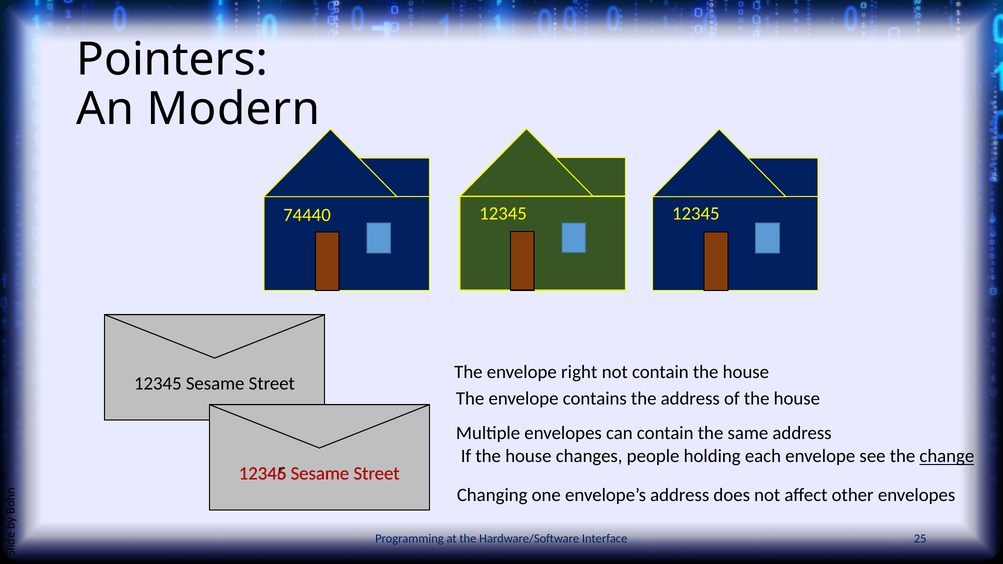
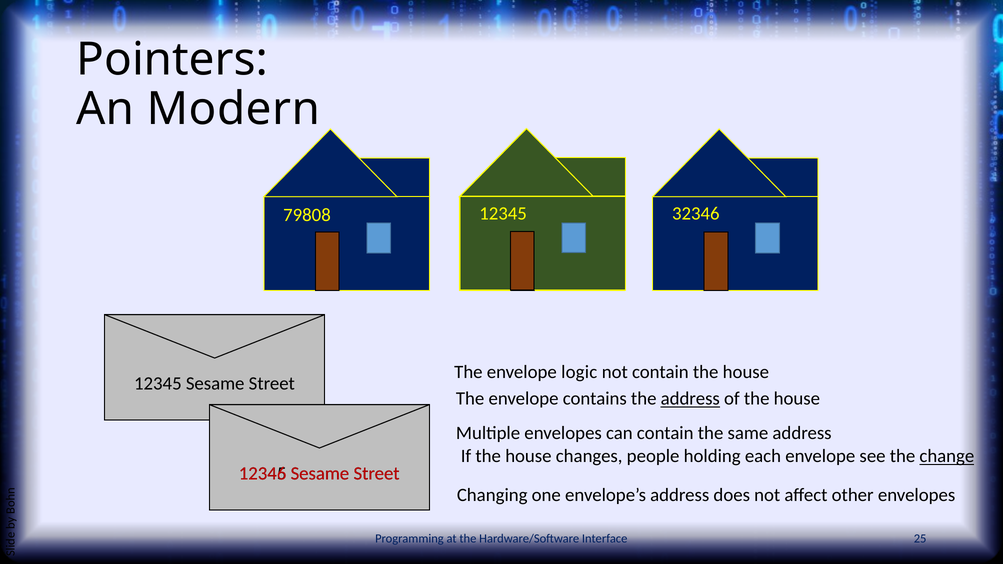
74440: 74440 -> 79808
12345 at (696, 213): 12345 -> 32346
right: right -> logic
address at (690, 399) underline: none -> present
